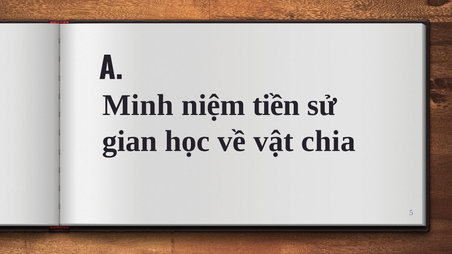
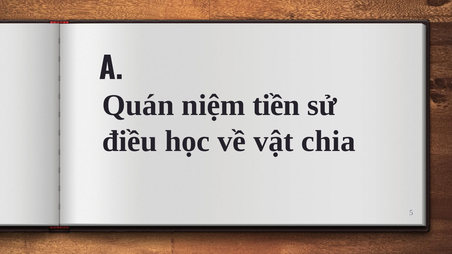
Minh: Minh -> Quán
gian: gian -> điều
